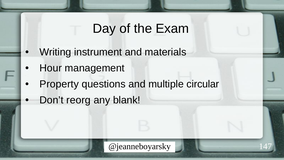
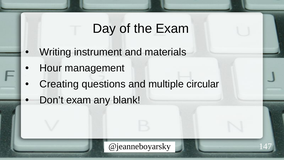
Property: Property -> Creating
Don’t reorg: reorg -> exam
